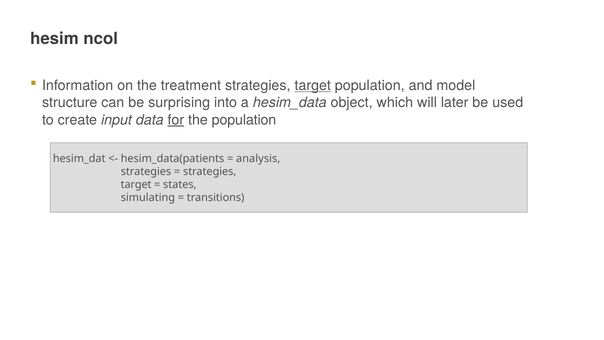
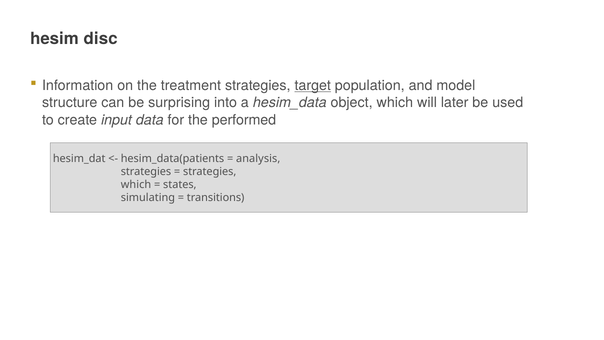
ncol: ncol -> disc
for underline: present -> none
the population: population -> performed
target at (136, 184): target -> which
